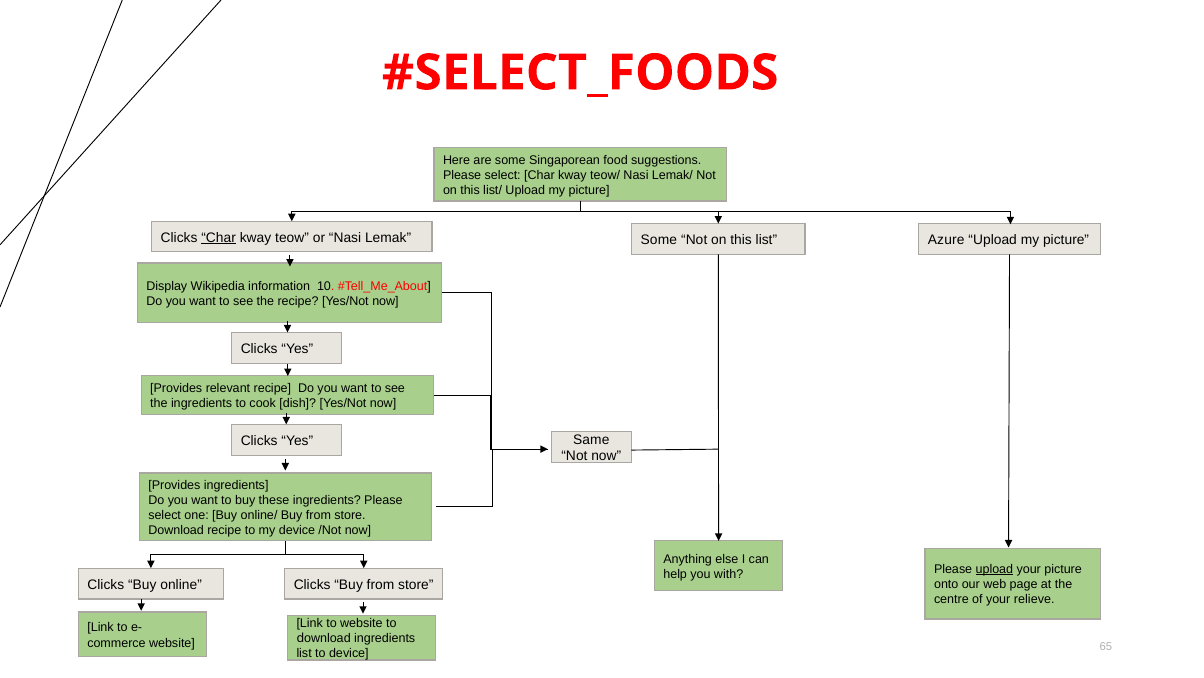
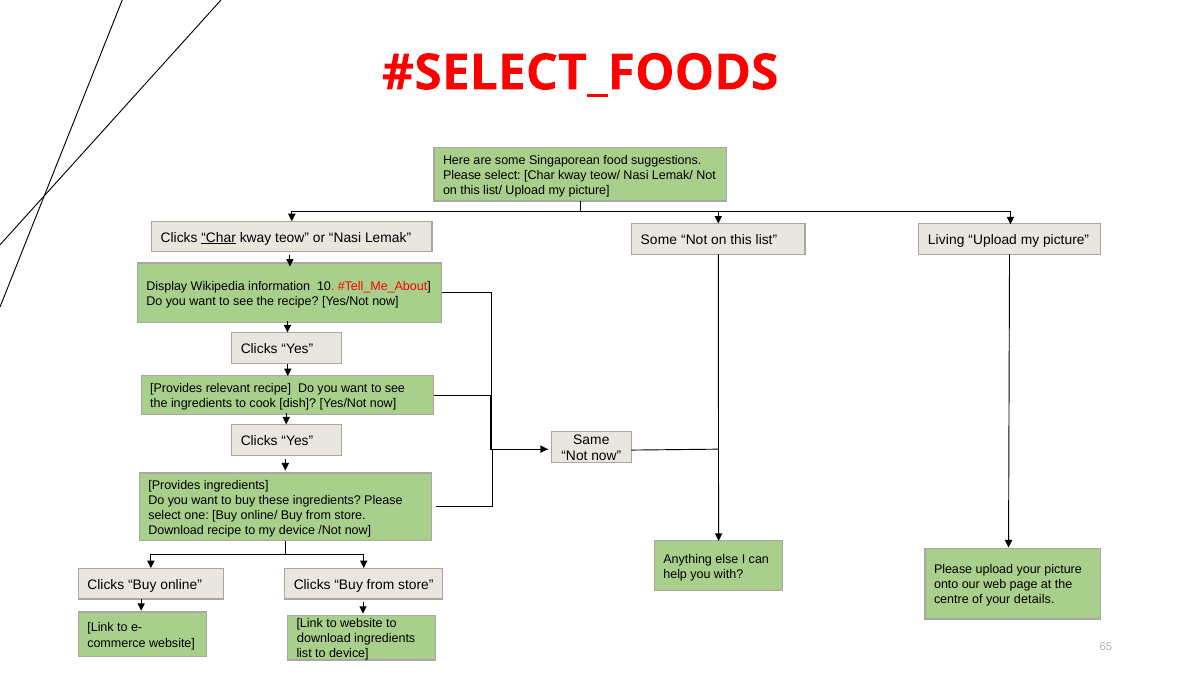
Azure: Azure -> Living
upload at (994, 569) underline: present -> none
relieve: relieve -> details
